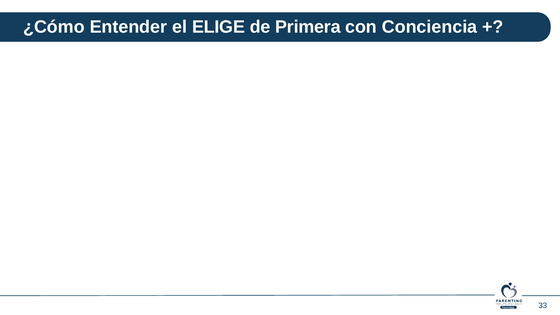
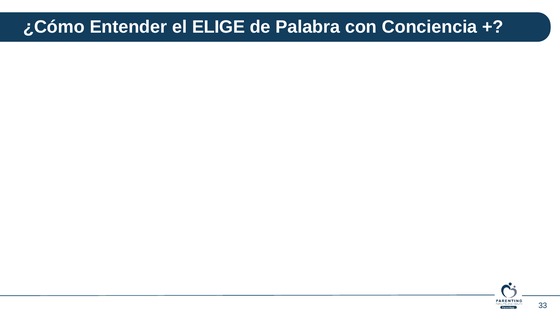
Primera: Primera -> Palabra
